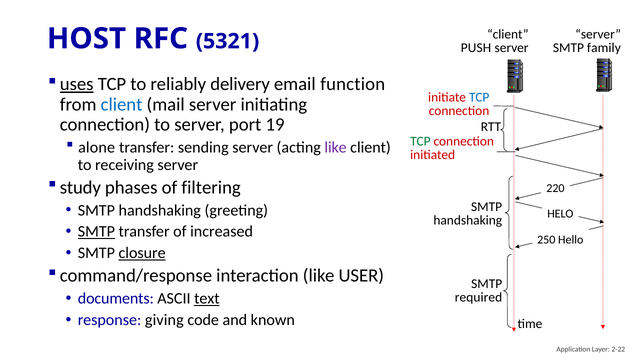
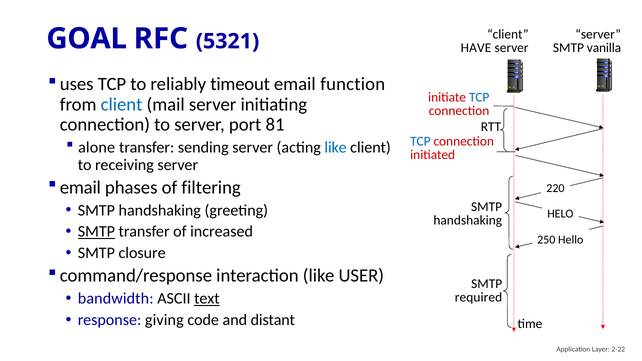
HOST: HOST -> GOAL
PUSH: PUSH -> HAVE
family: family -> vanilla
uses underline: present -> none
delivery: delivery -> timeout
19: 19 -> 81
TCP at (420, 141) colour: green -> blue
like at (336, 147) colour: purple -> blue
study at (80, 188): study -> email
closure underline: present -> none
documents: documents -> bandwidth
known: known -> distant
